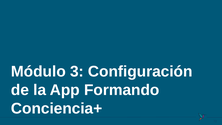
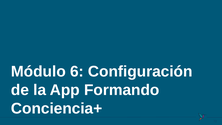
3: 3 -> 6
